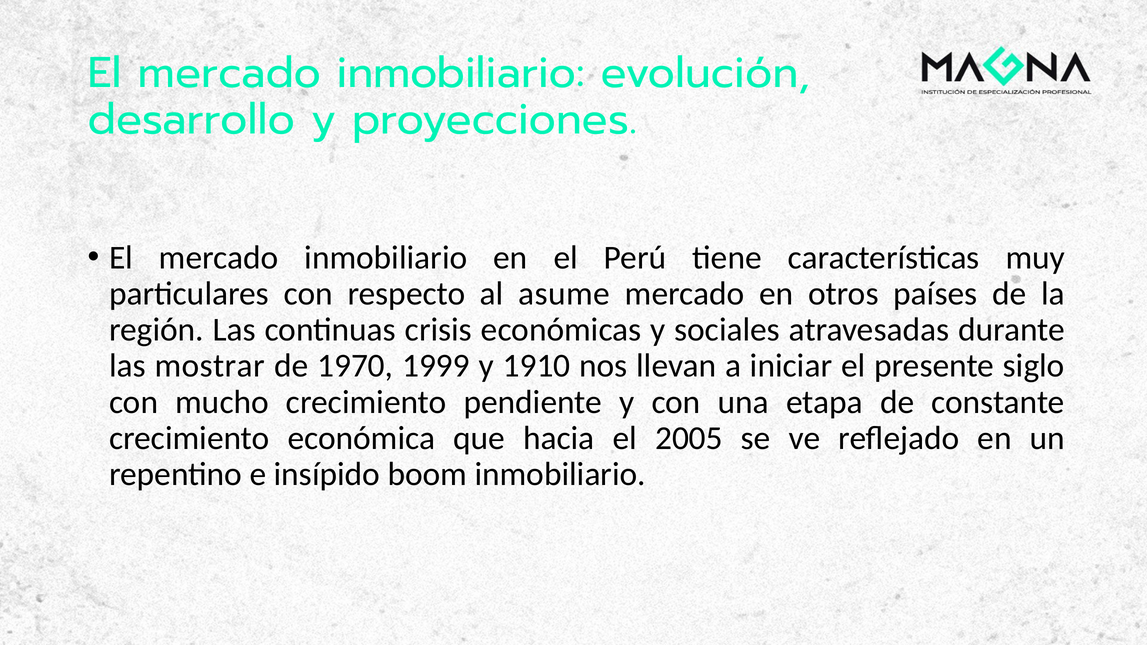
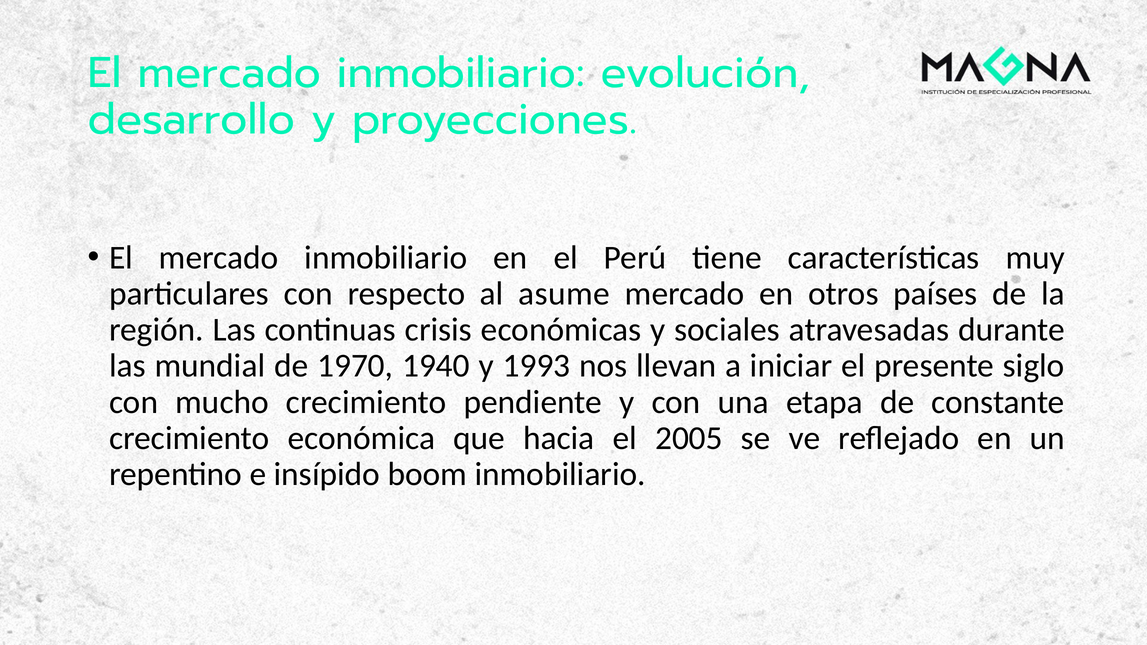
mostrar: mostrar -> mundial
1999: 1999 -> 1940
1910: 1910 -> 1993
